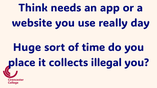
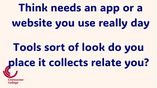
Huge: Huge -> Tools
time: time -> look
illegal: illegal -> relate
